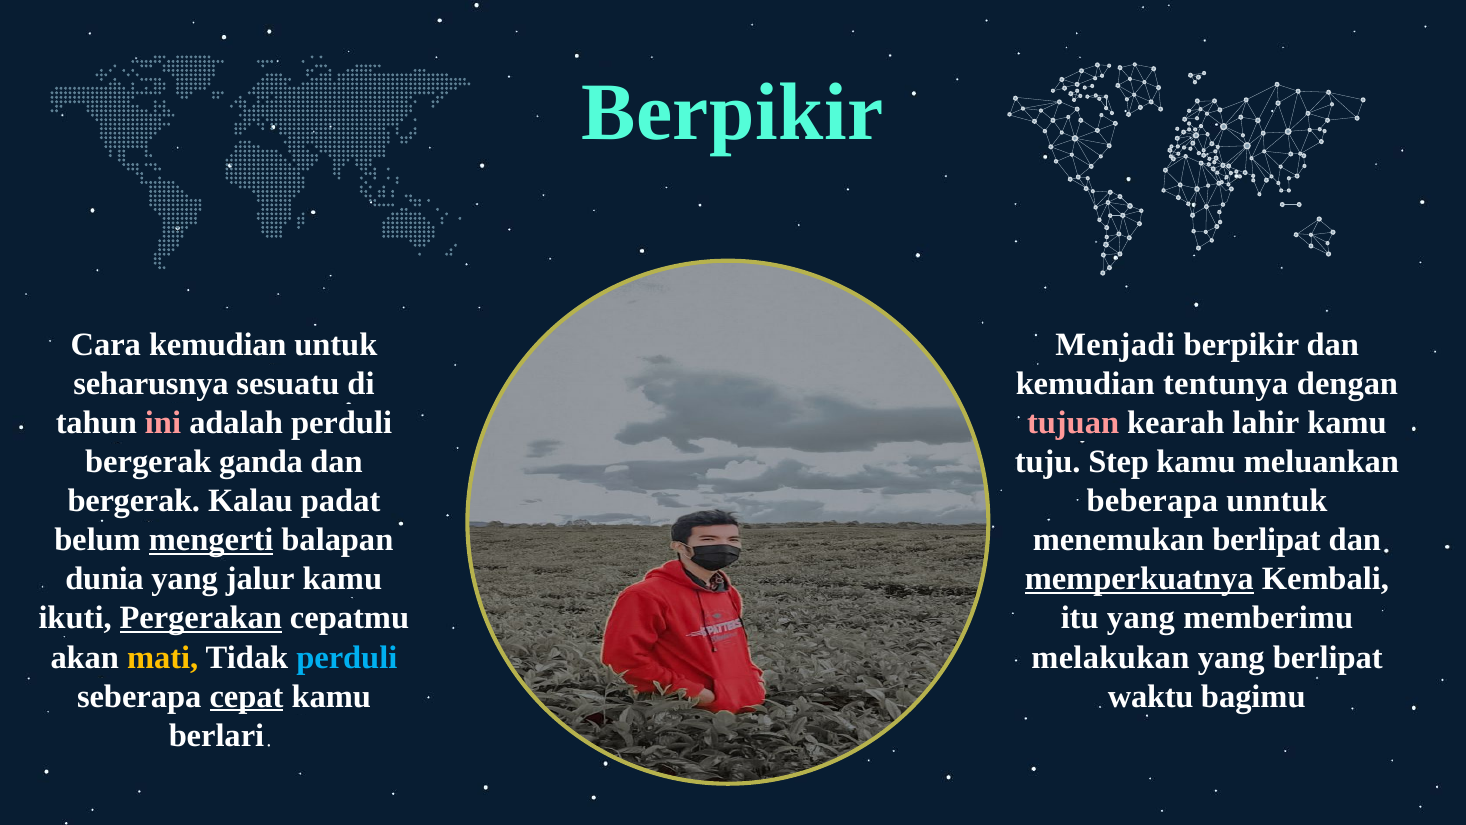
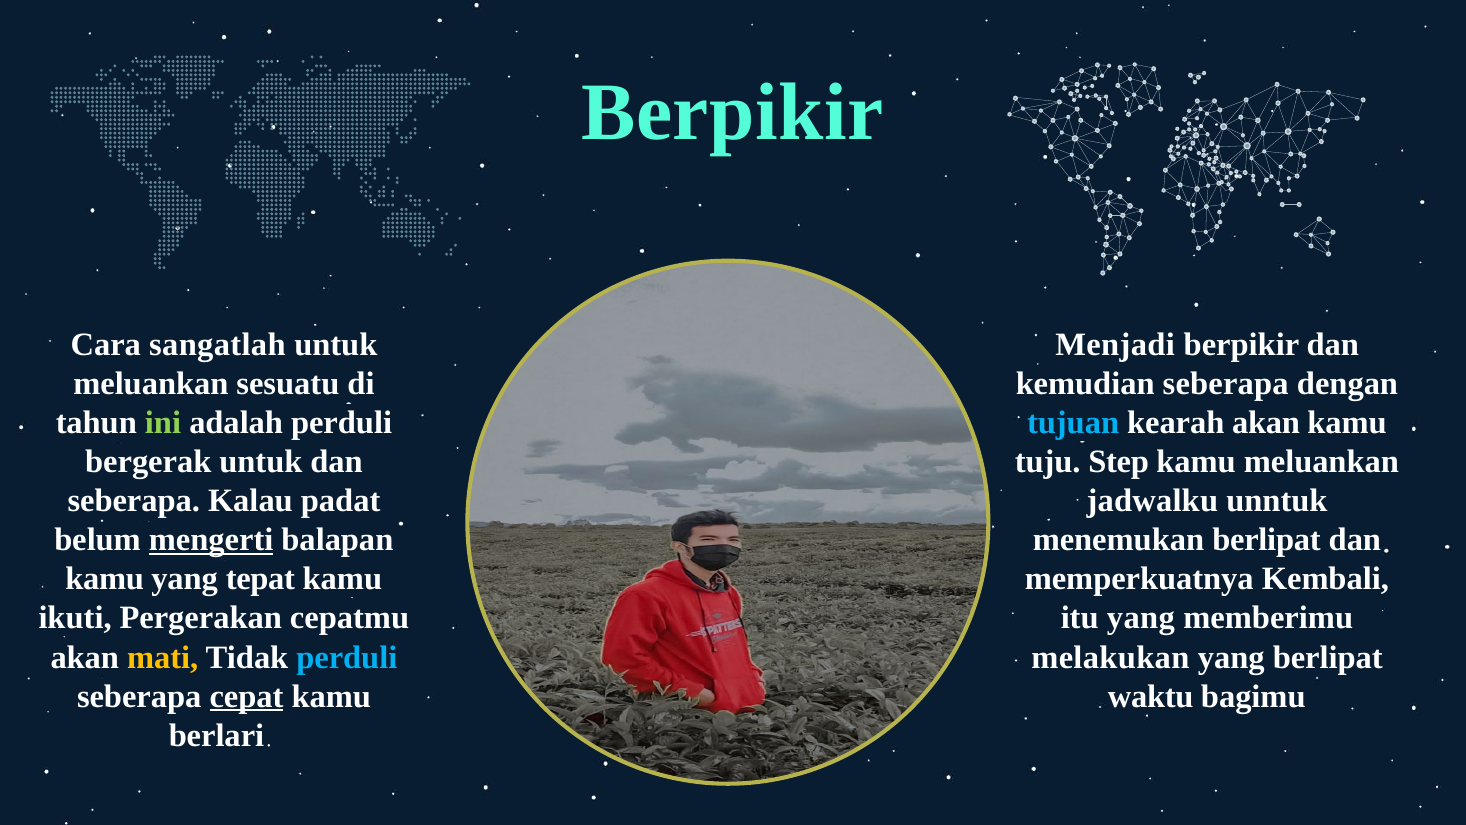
Cara kemudian: kemudian -> sangatlah
seharusnya at (151, 384): seharusnya -> meluankan
kemudian tentunya: tentunya -> seberapa
ini colour: pink -> light green
tujuan colour: pink -> light blue
kearah lahir: lahir -> akan
bergerak ganda: ganda -> untuk
bergerak at (134, 501): bergerak -> seberapa
beberapa: beberapa -> jadwalku
dunia at (105, 579): dunia -> kamu
jalur: jalur -> tepat
memperkuatnya underline: present -> none
Pergerakan underline: present -> none
